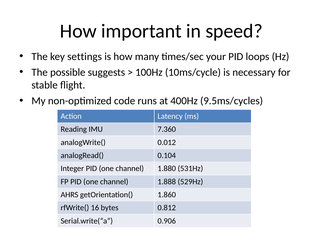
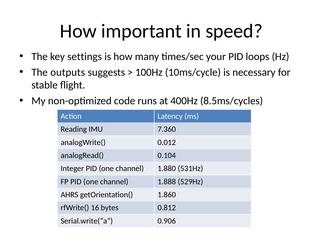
possible: possible -> outputs
9.5ms/cycles: 9.5ms/cycles -> 8.5ms/cycles
